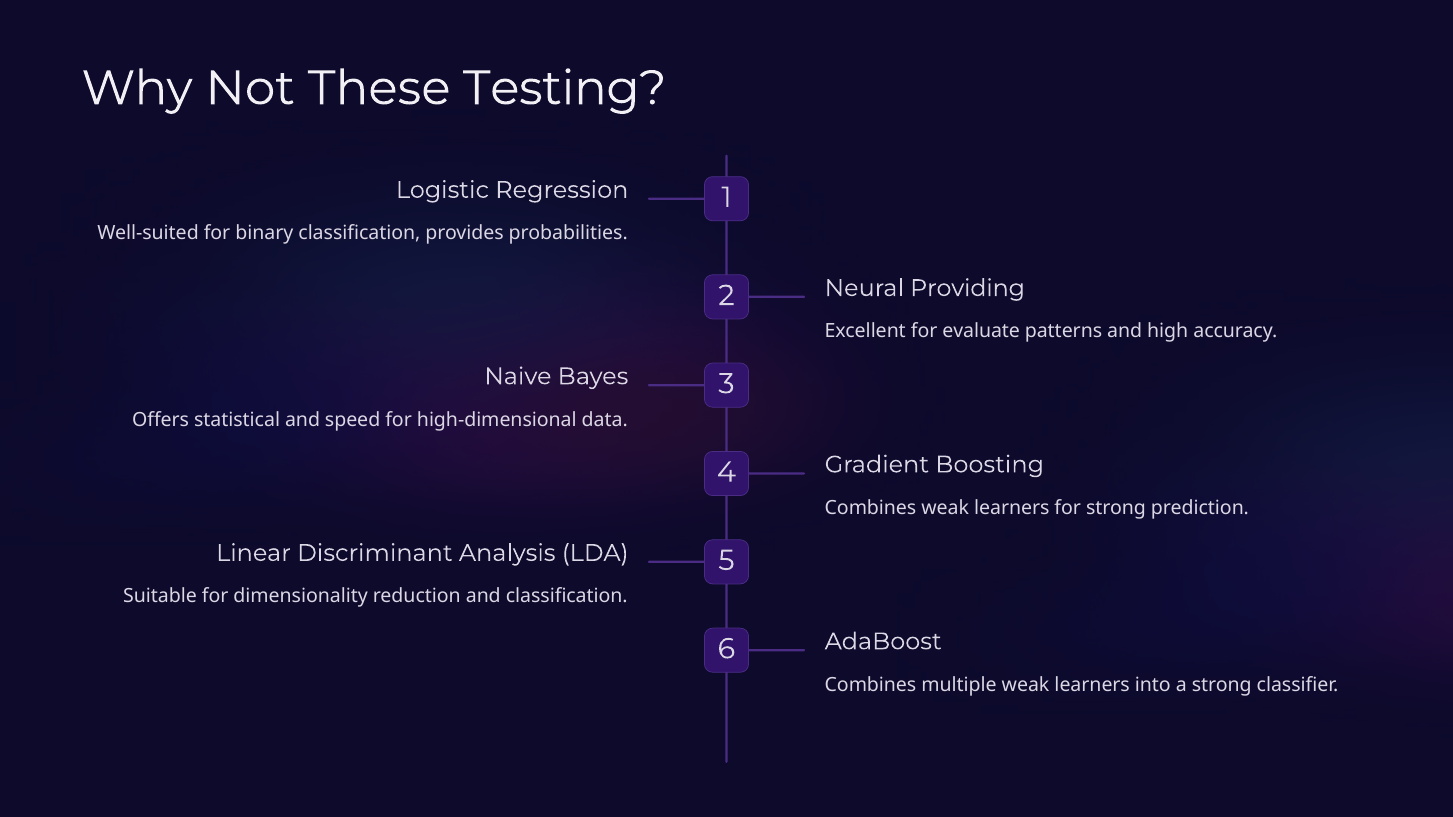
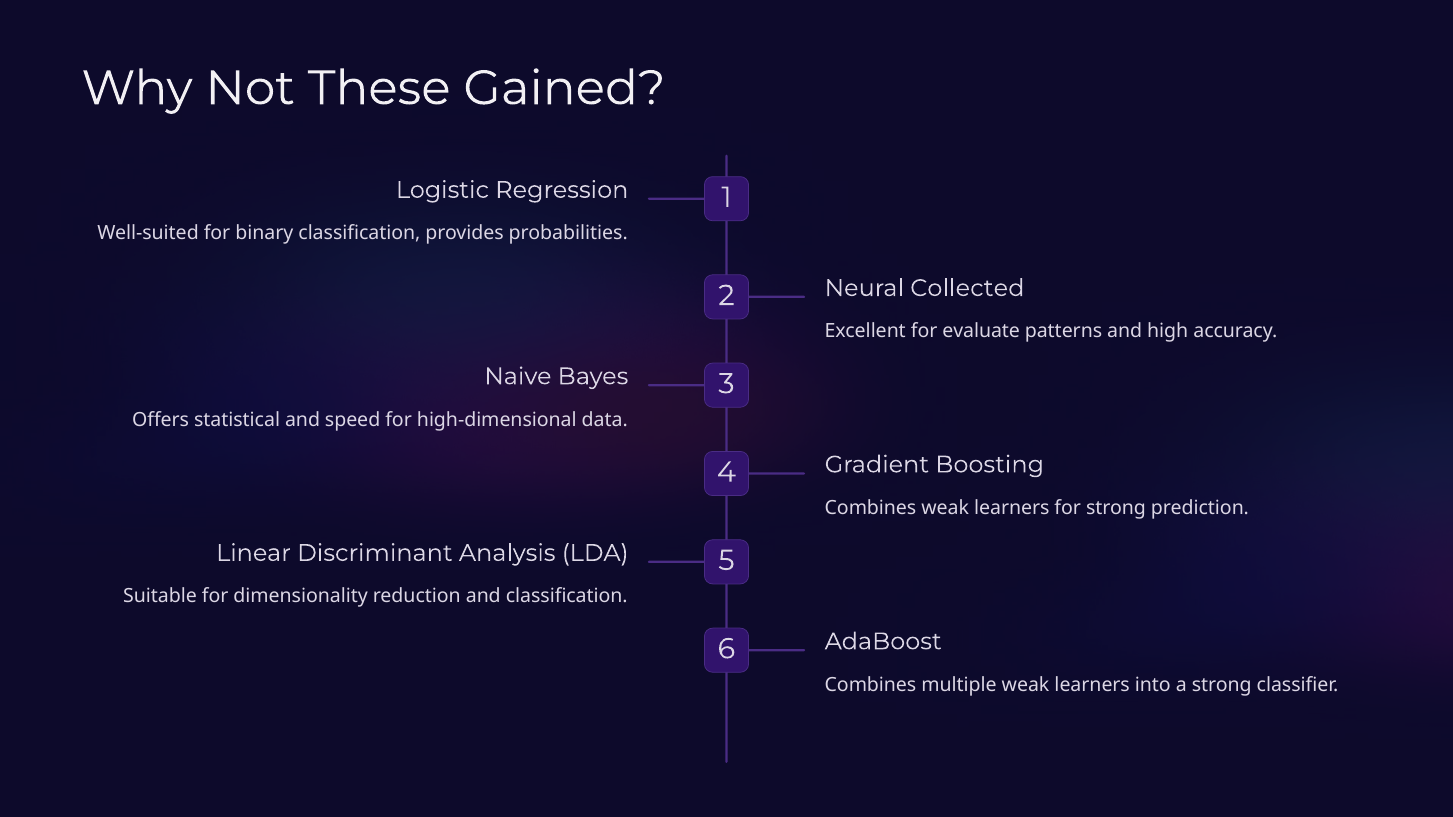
Testing: Testing -> Gained
Providing: Providing -> Collected
